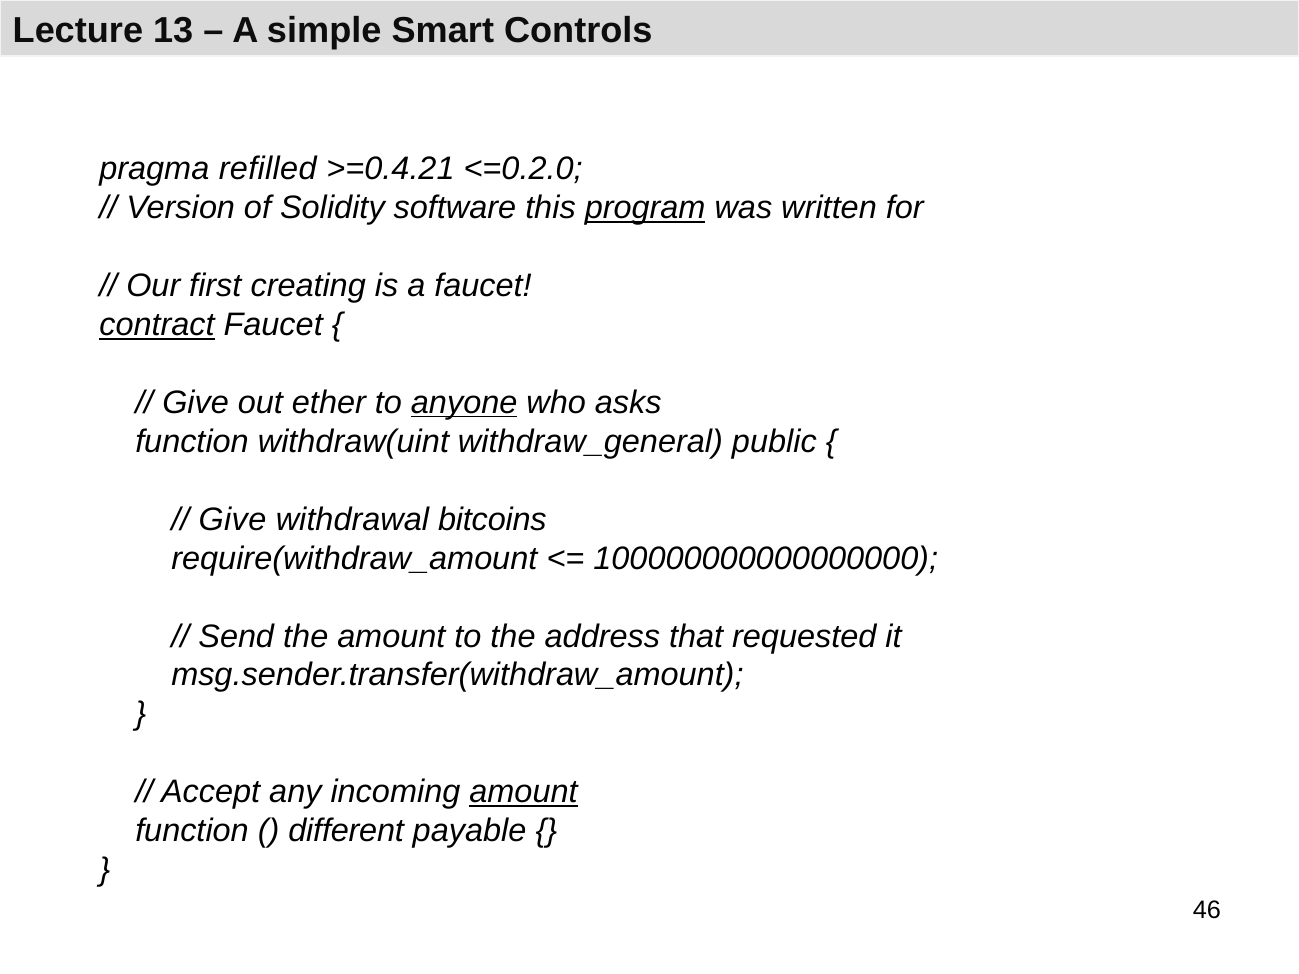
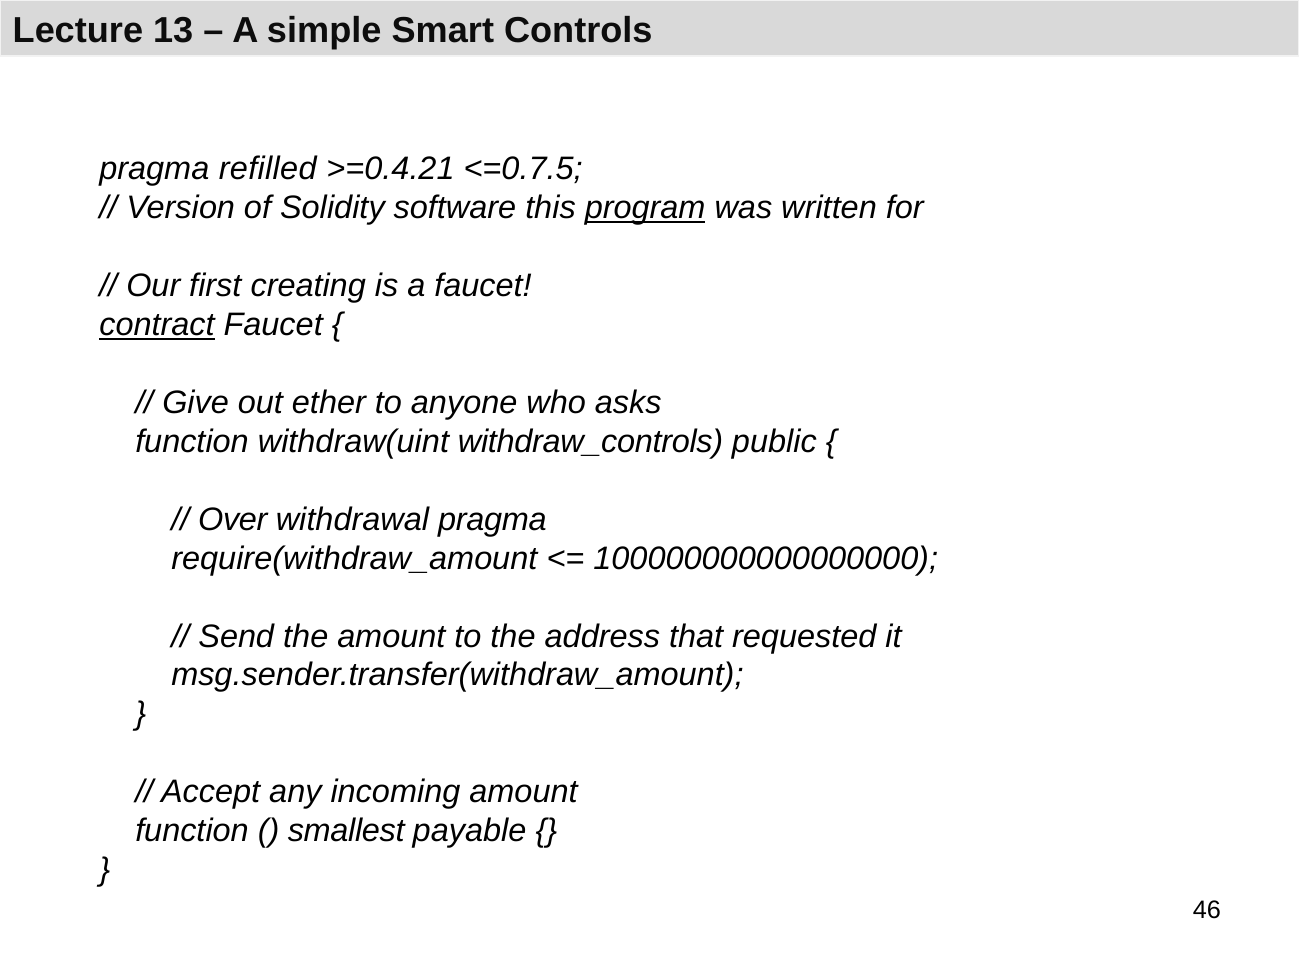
<=0.2.0: <=0.2.0 -> <=0.7.5
anyone underline: present -> none
withdraw_general: withdraw_general -> withdraw_controls
Give at (232, 520): Give -> Over
withdrawal bitcoins: bitcoins -> pragma
amount at (524, 792) underline: present -> none
different: different -> smallest
